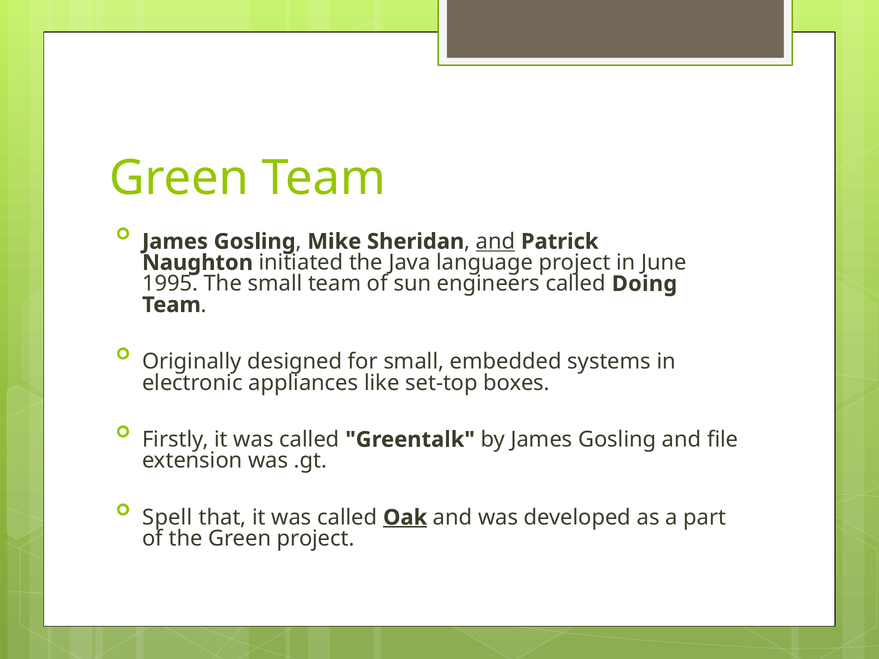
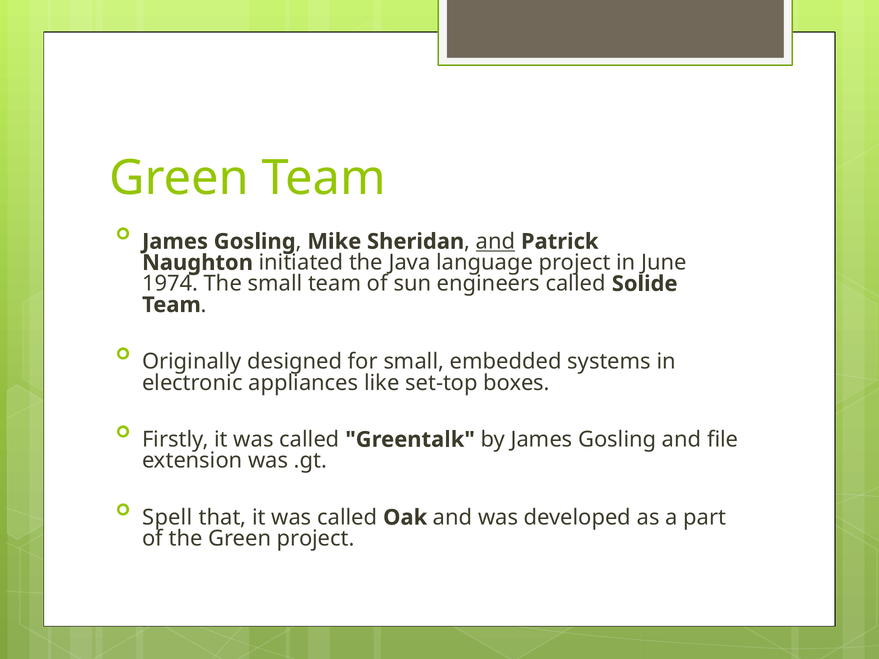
1995: 1995 -> 1974
Doing: Doing -> Solide
Oak underline: present -> none
